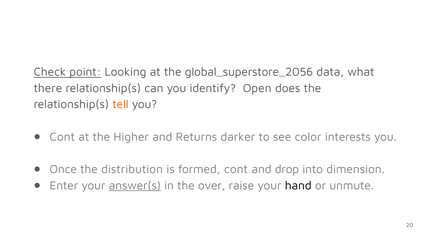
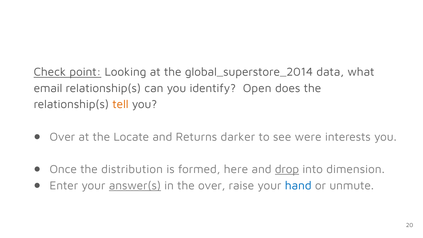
global_superstore_2056: global_superstore_2056 -> global_superstore_2014
there: there -> email
Cont at (62, 137): Cont -> Over
Higher: Higher -> Locate
color: color -> were
formed cont: cont -> here
drop underline: none -> present
hand colour: black -> blue
